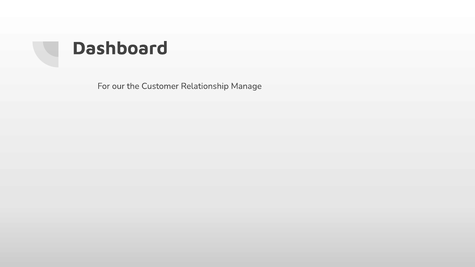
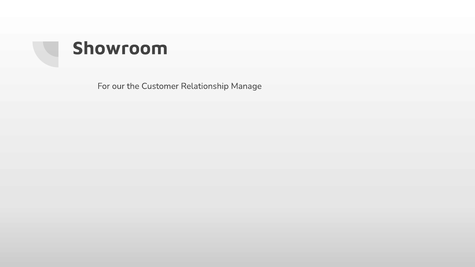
Dashboard: Dashboard -> Showroom
